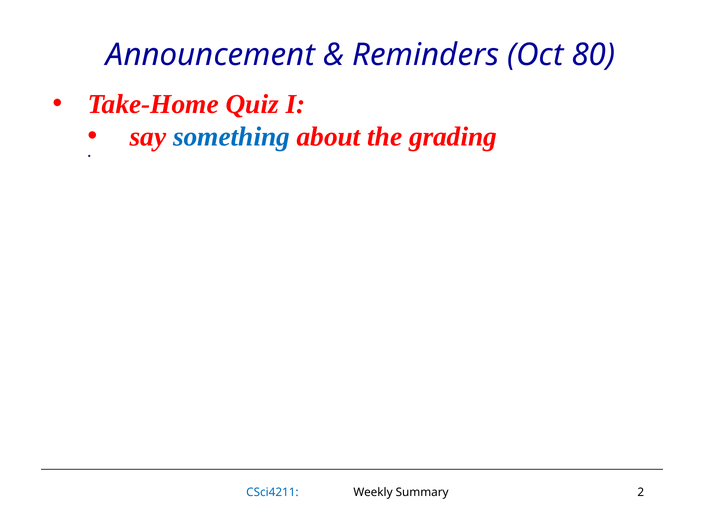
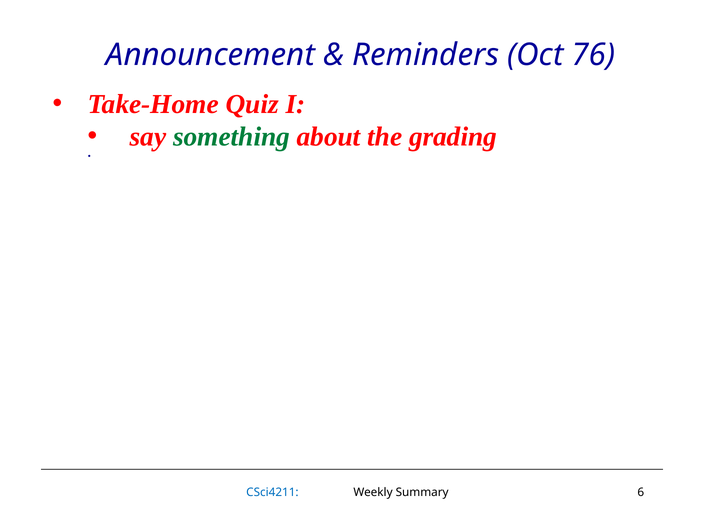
80: 80 -> 76
something colour: blue -> green
2: 2 -> 6
